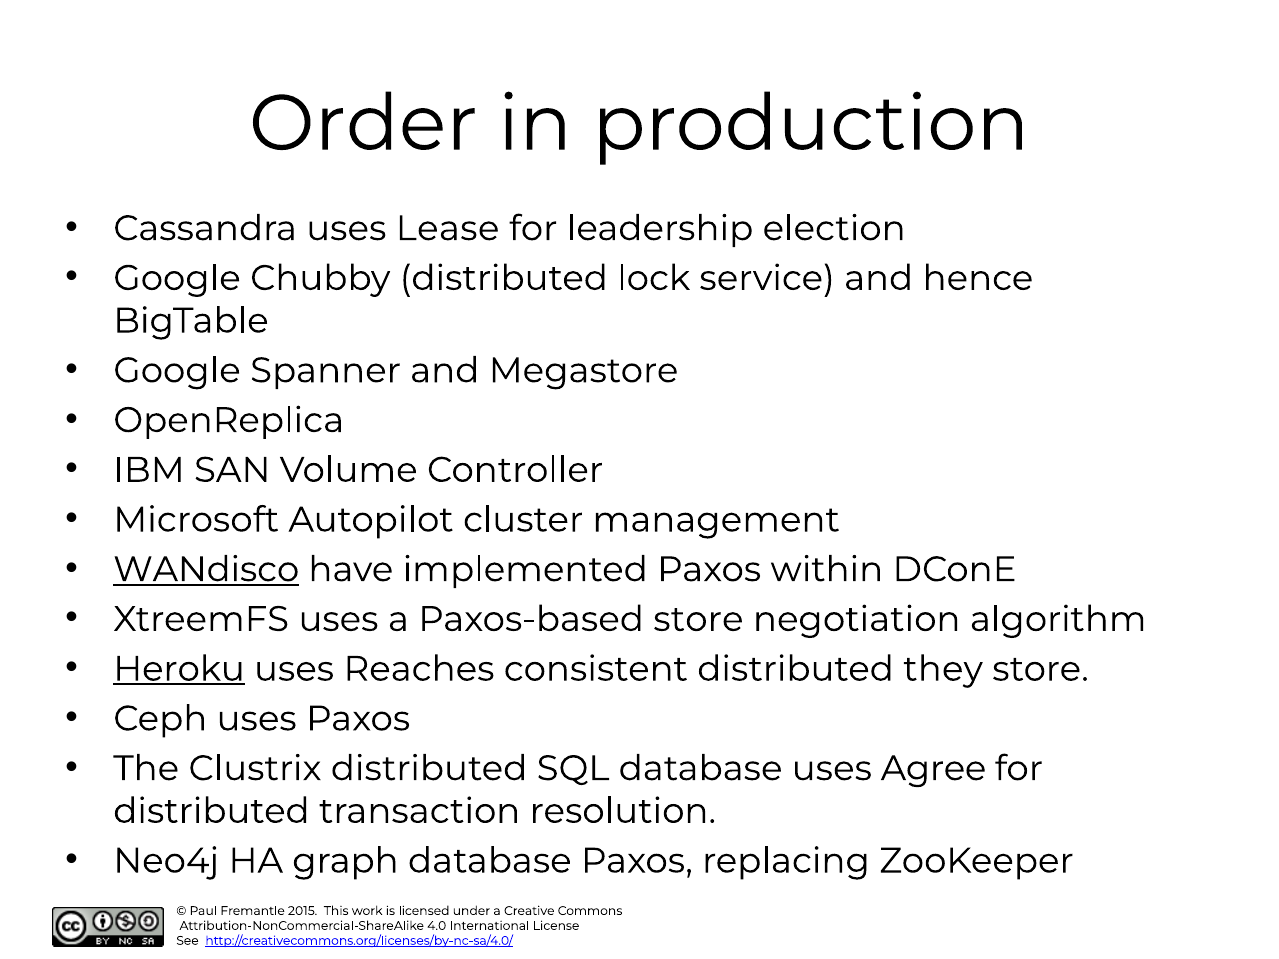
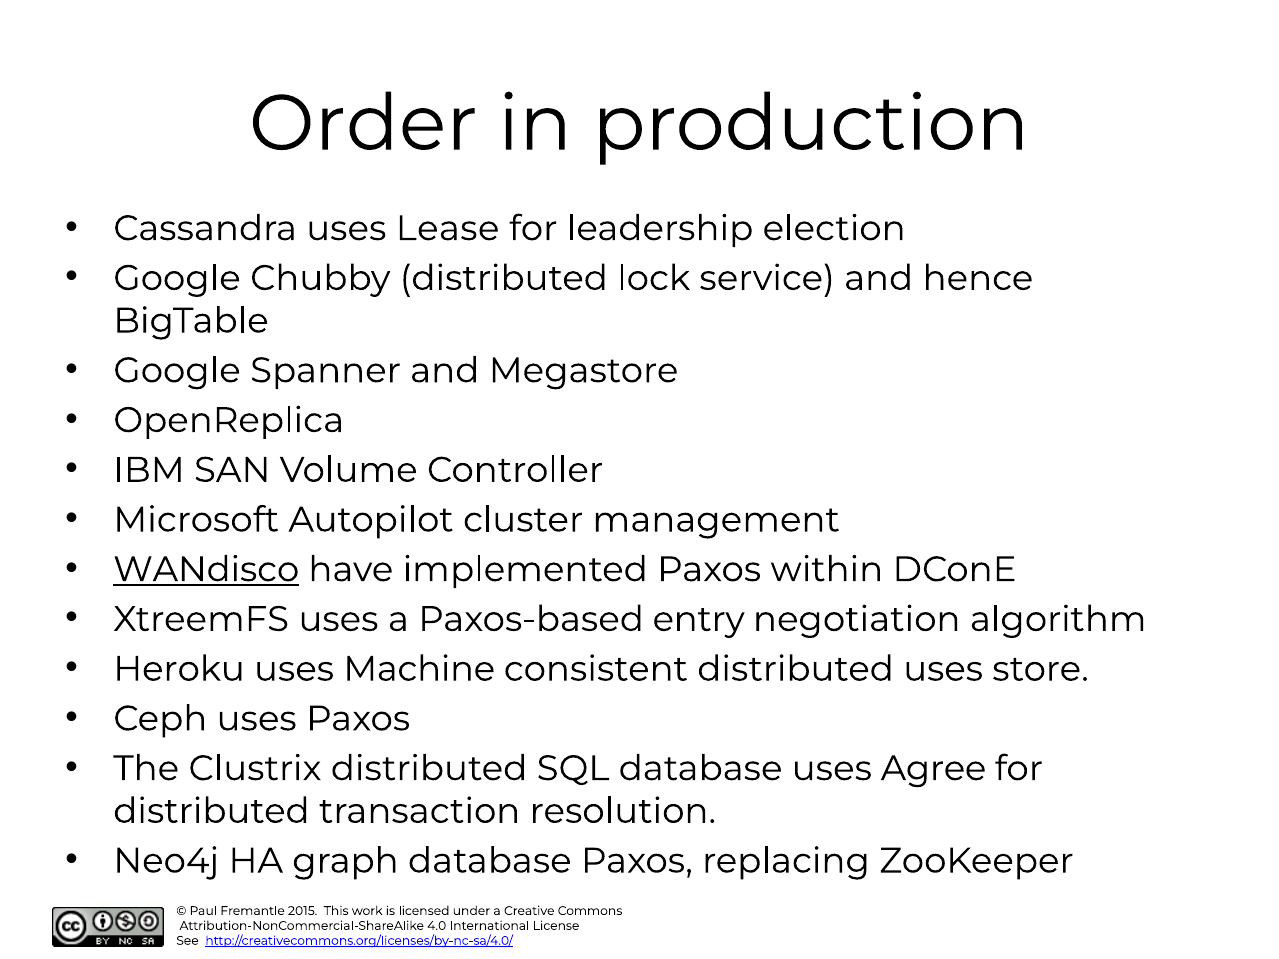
Paxos-based store: store -> entry
Heroku underline: present -> none
Reaches: Reaches -> Machine
distributed they: they -> uses
